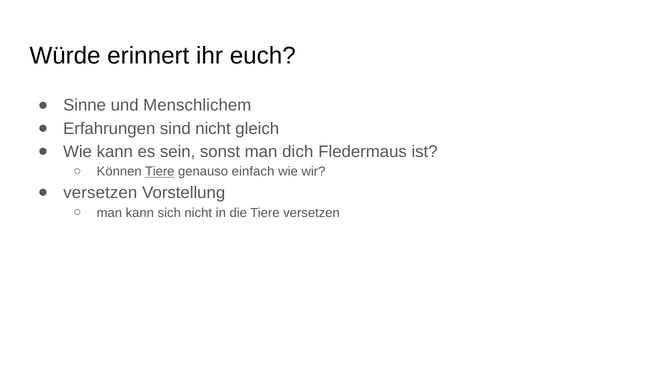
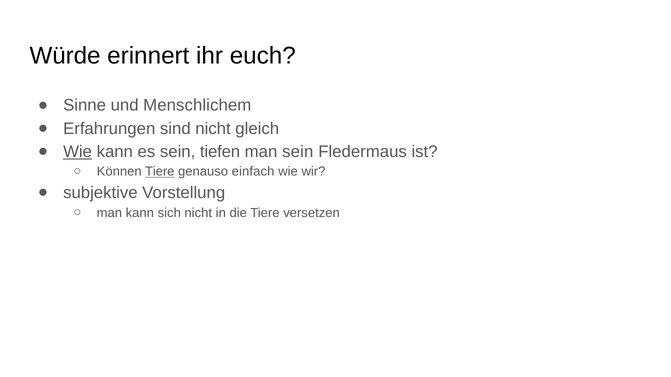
Wie at (78, 152) underline: none -> present
sonst: sonst -> tiefen
man dich: dich -> sein
versetzen at (100, 193): versetzen -> subjektive
